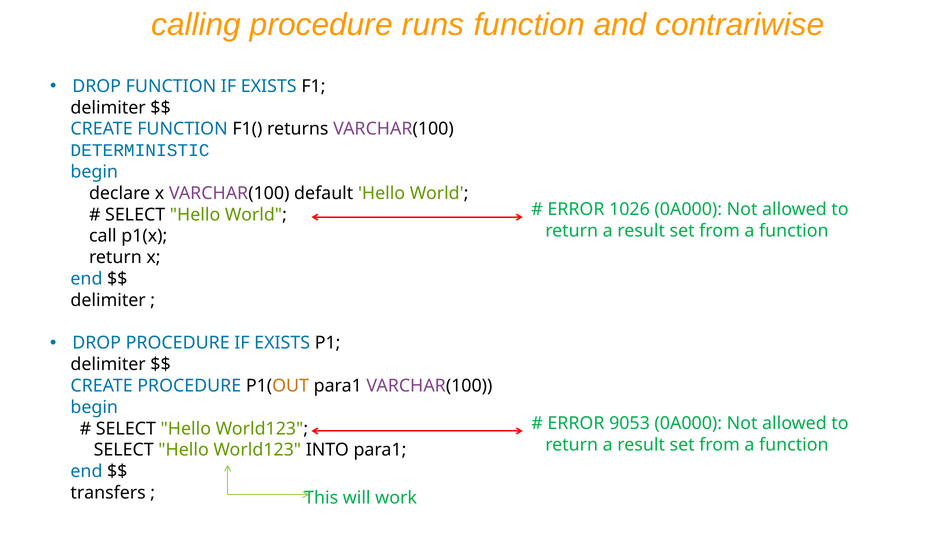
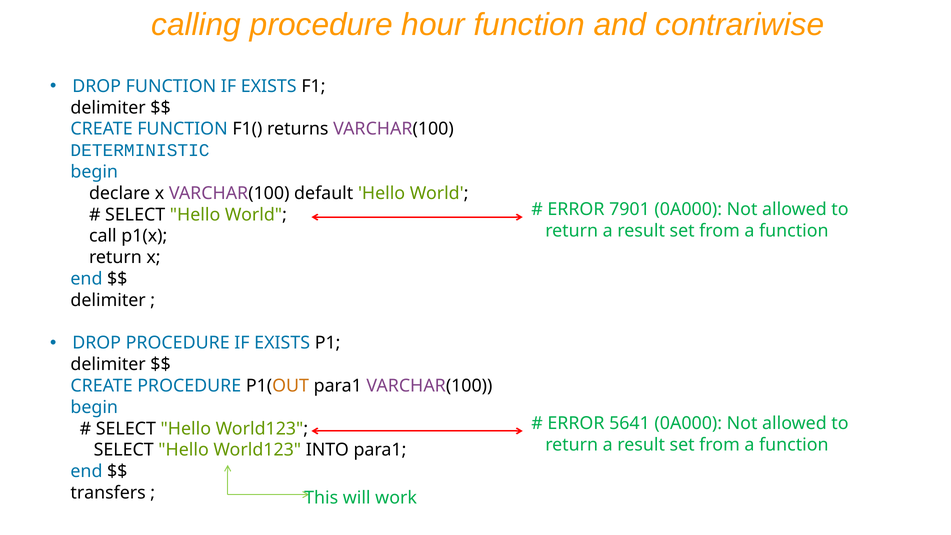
runs: runs -> hour
1026: 1026 -> 7901
9053: 9053 -> 5641
